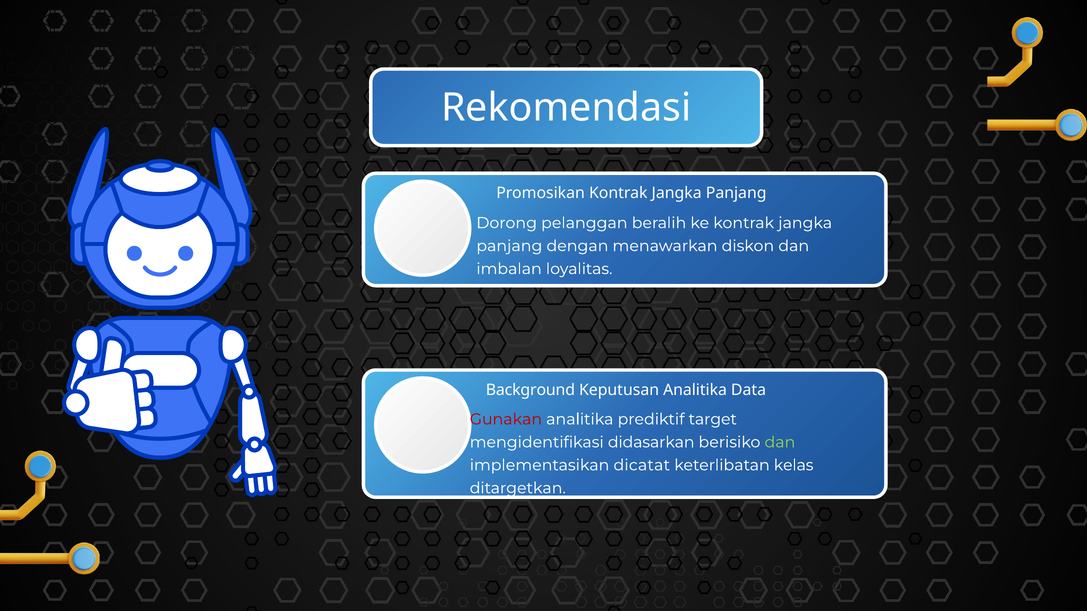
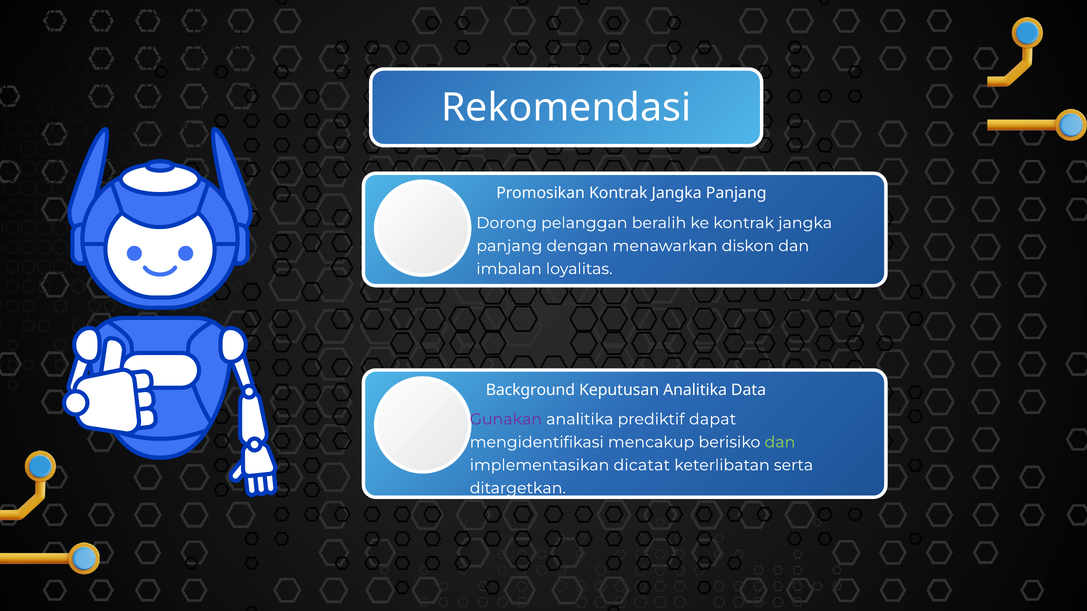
Gunakan colour: red -> purple
target: target -> dapat
didasarkan: didasarkan -> mencakup
kelas: kelas -> serta
